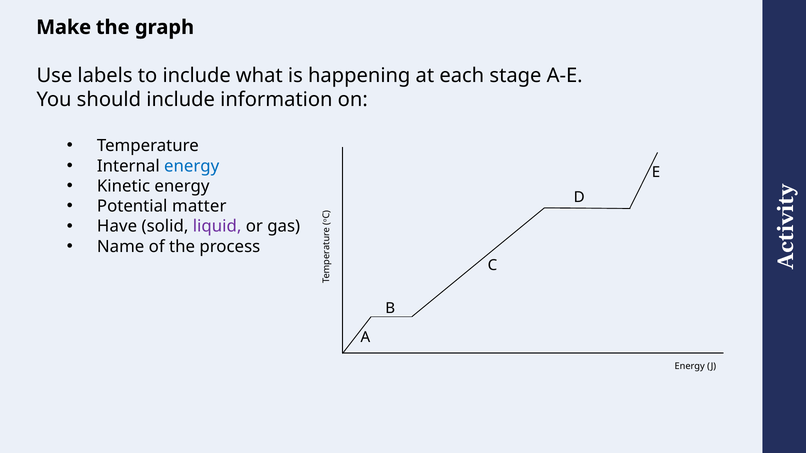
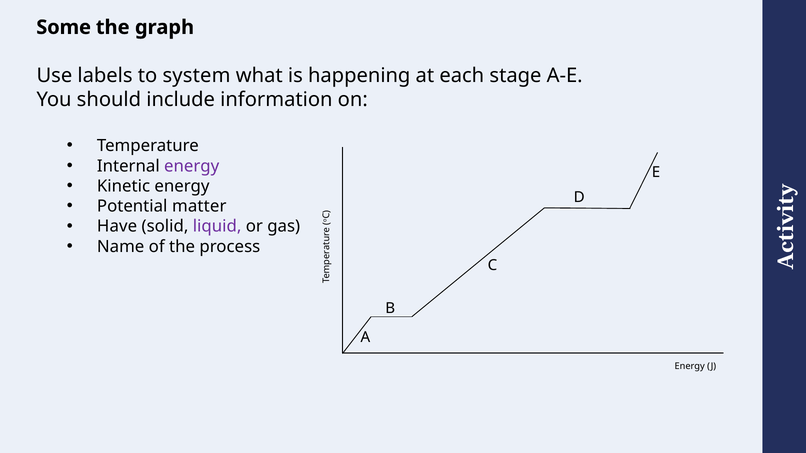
Make: Make -> Some
to include: include -> system
energy at (192, 166) colour: blue -> purple
